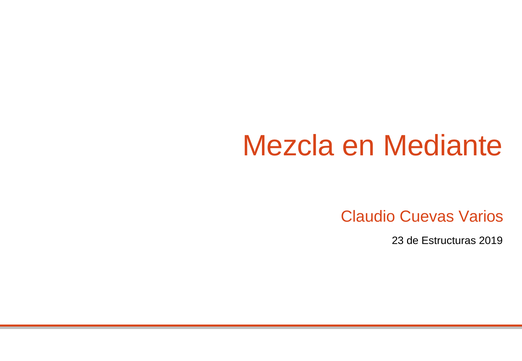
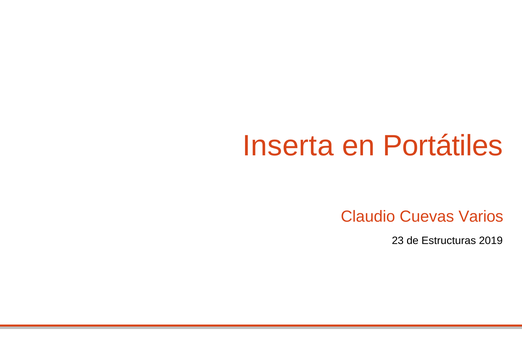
Mezcla: Mezcla -> Inserta
Mediante: Mediante -> Portátiles
